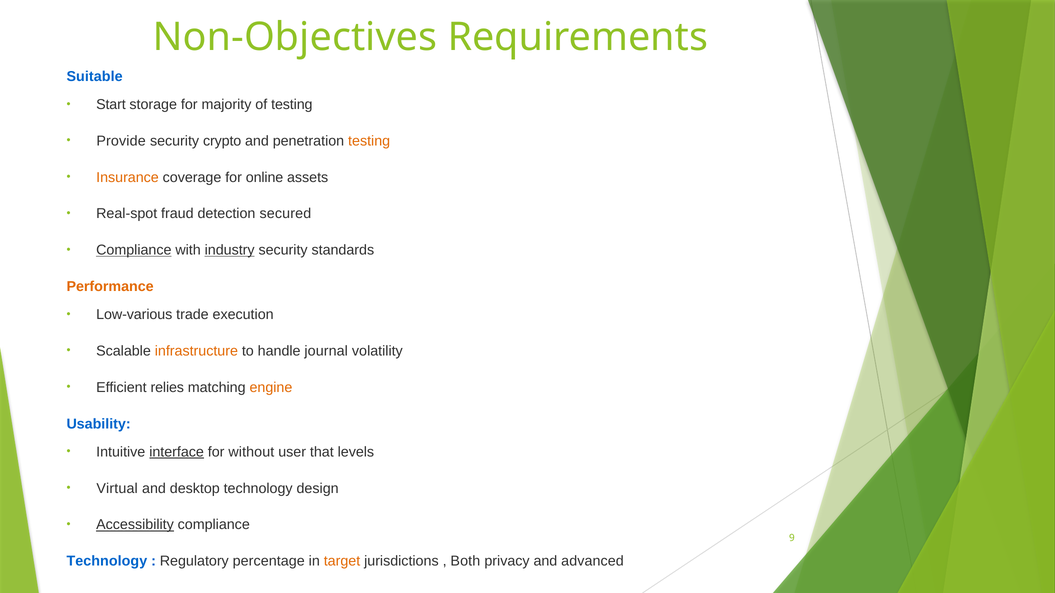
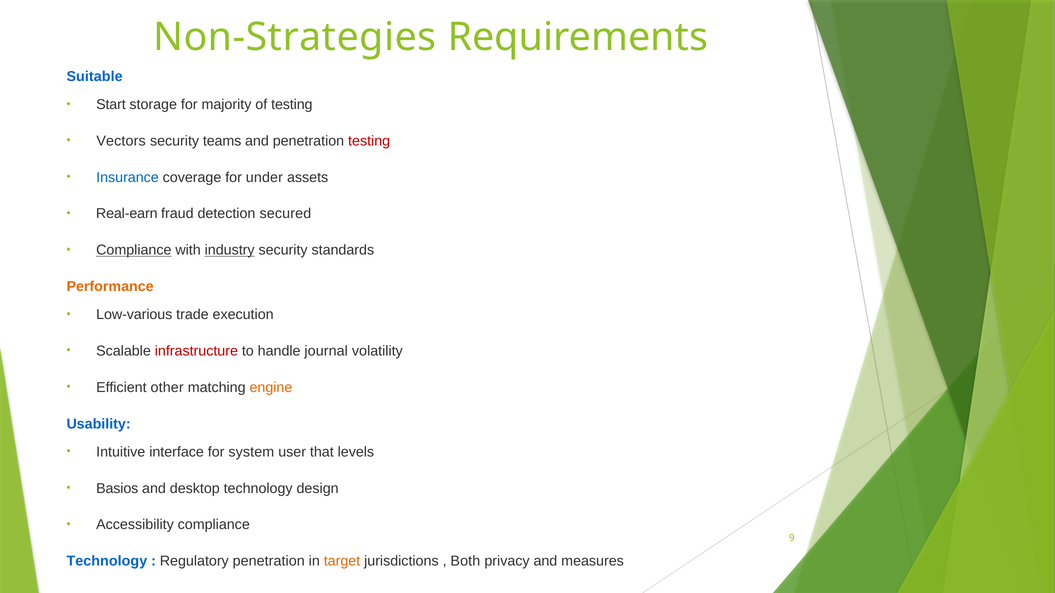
Non-Objectives: Non-Objectives -> Non-Strategies
Provide: Provide -> Vectors
crypto: crypto -> teams
testing at (369, 141) colour: orange -> red
Insurance colour: orange -> blue
online: online -> under
Real-spot: Real-spot -> Real-earn
infrastructure colour: orange -> red
relies: relies -> other
interface underline: present -> none
without: without -> system
Virtual: Virtual -> Basios
Accessibility underline: present -> none
Regulatory percentage: percentage -> penetration
advanced: advanced -> measures
